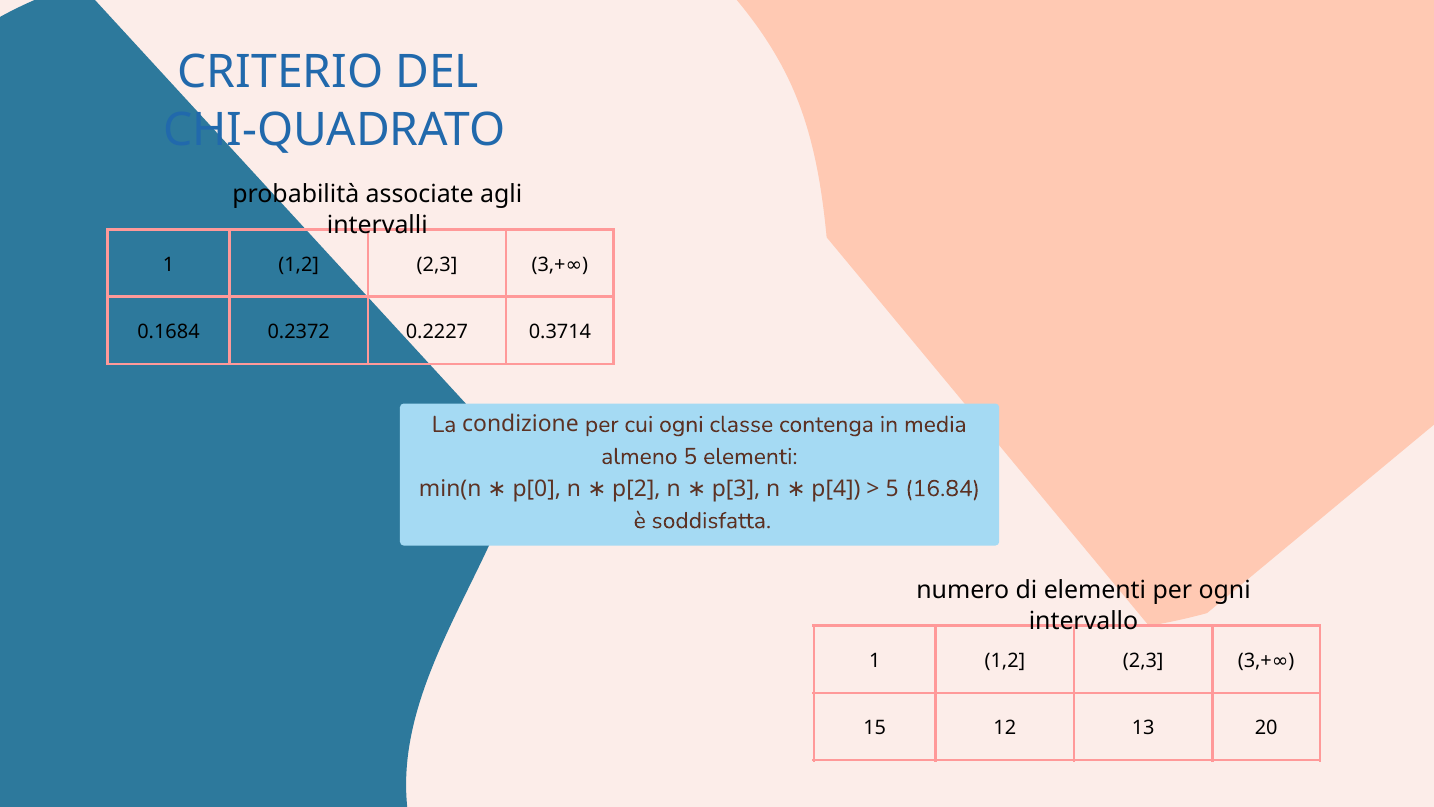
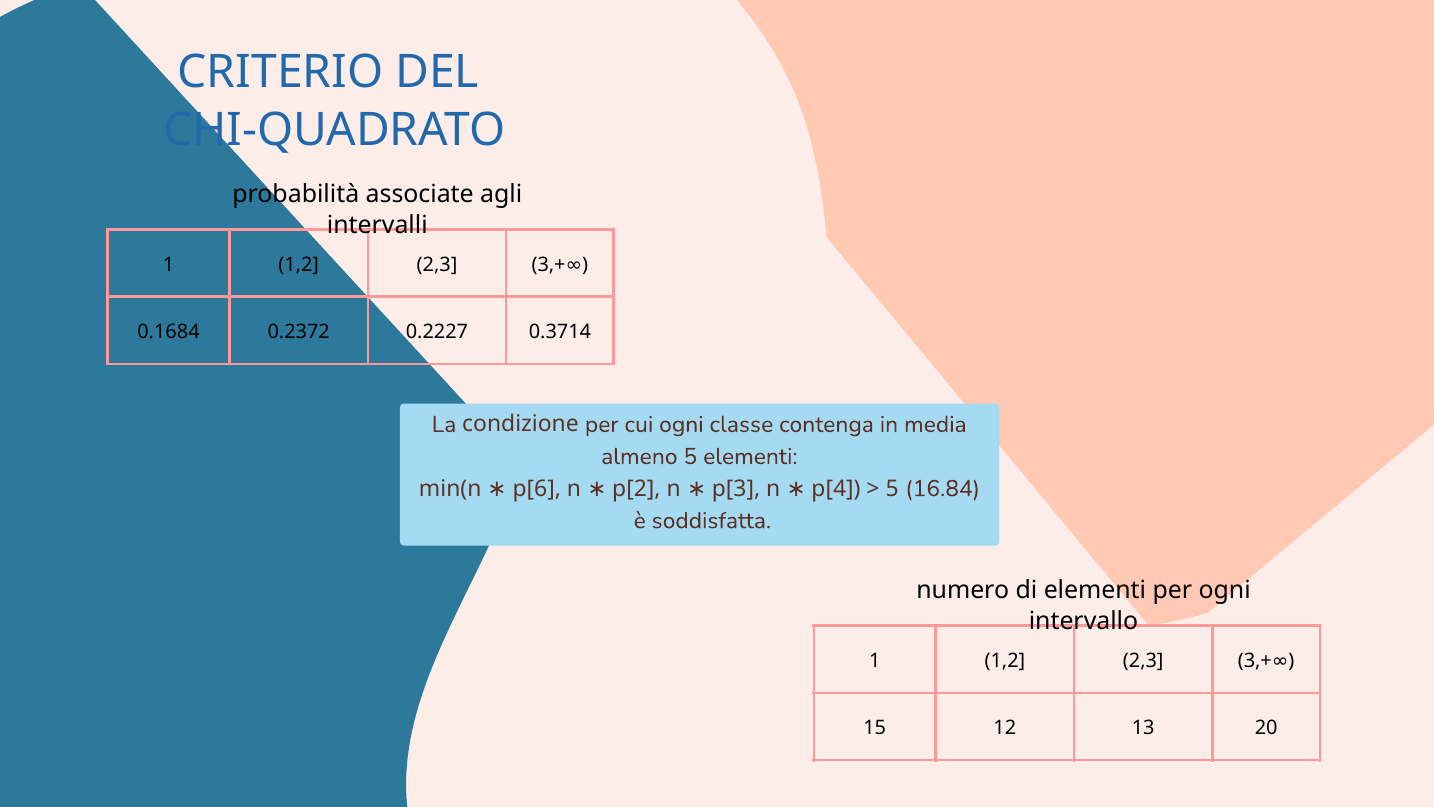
p[0: p[0 -> p[6
